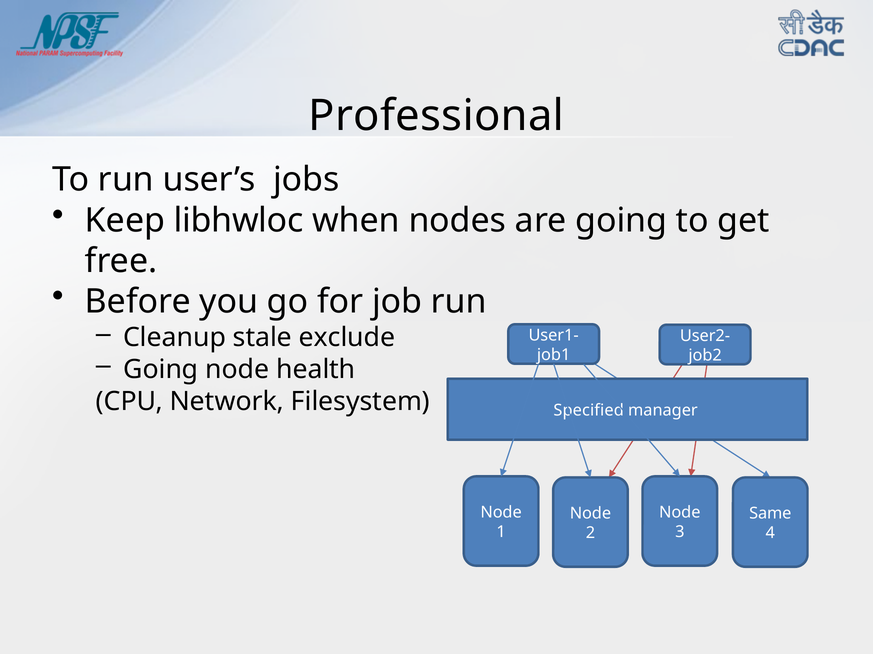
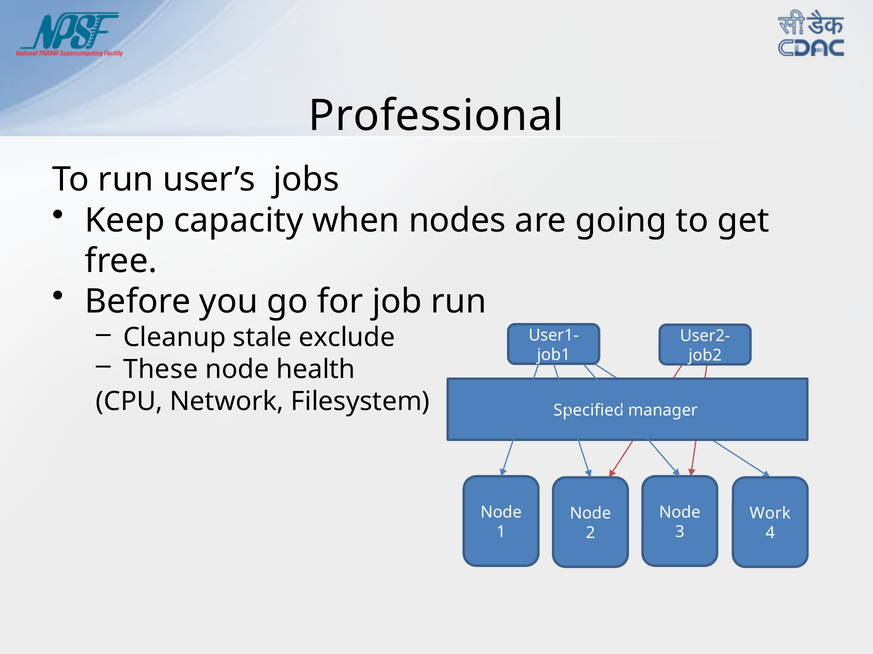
libhwloc: libhwloc -> capacity
Going at (161, 370): Going -> These
Same: Same -> Work
